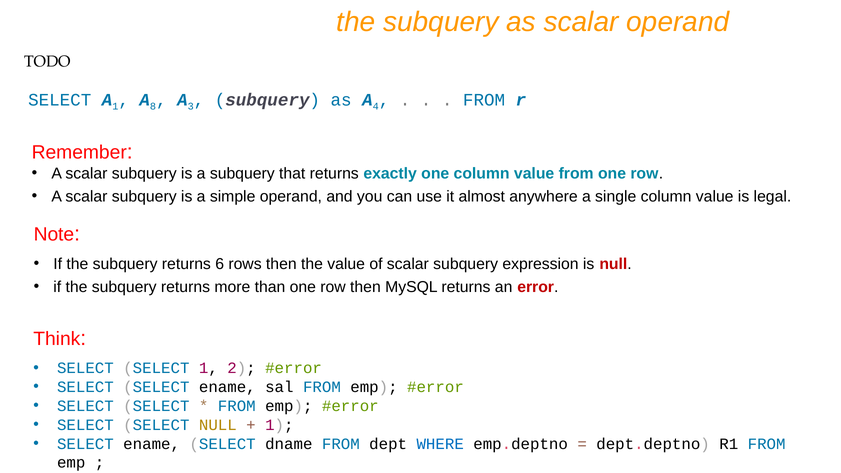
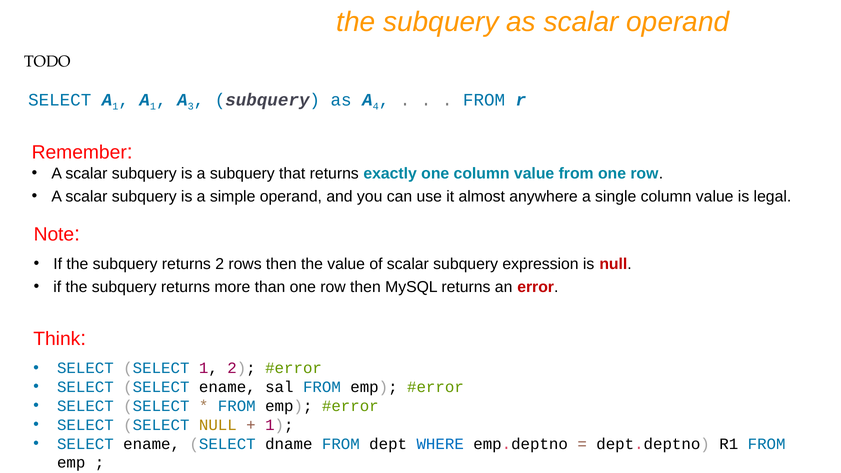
8 at (153, 107): 8 -> 1
returns 6: 6 -> 2
